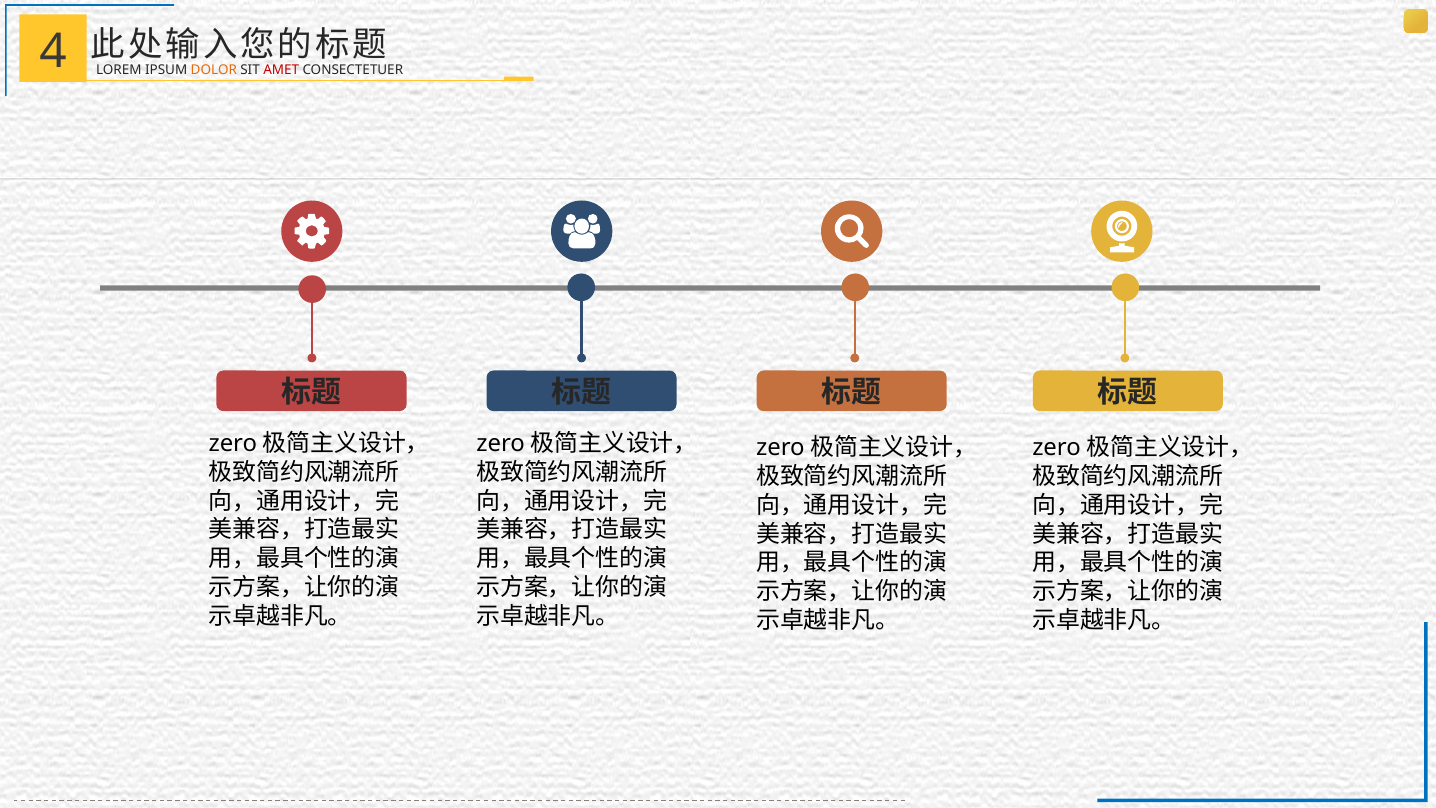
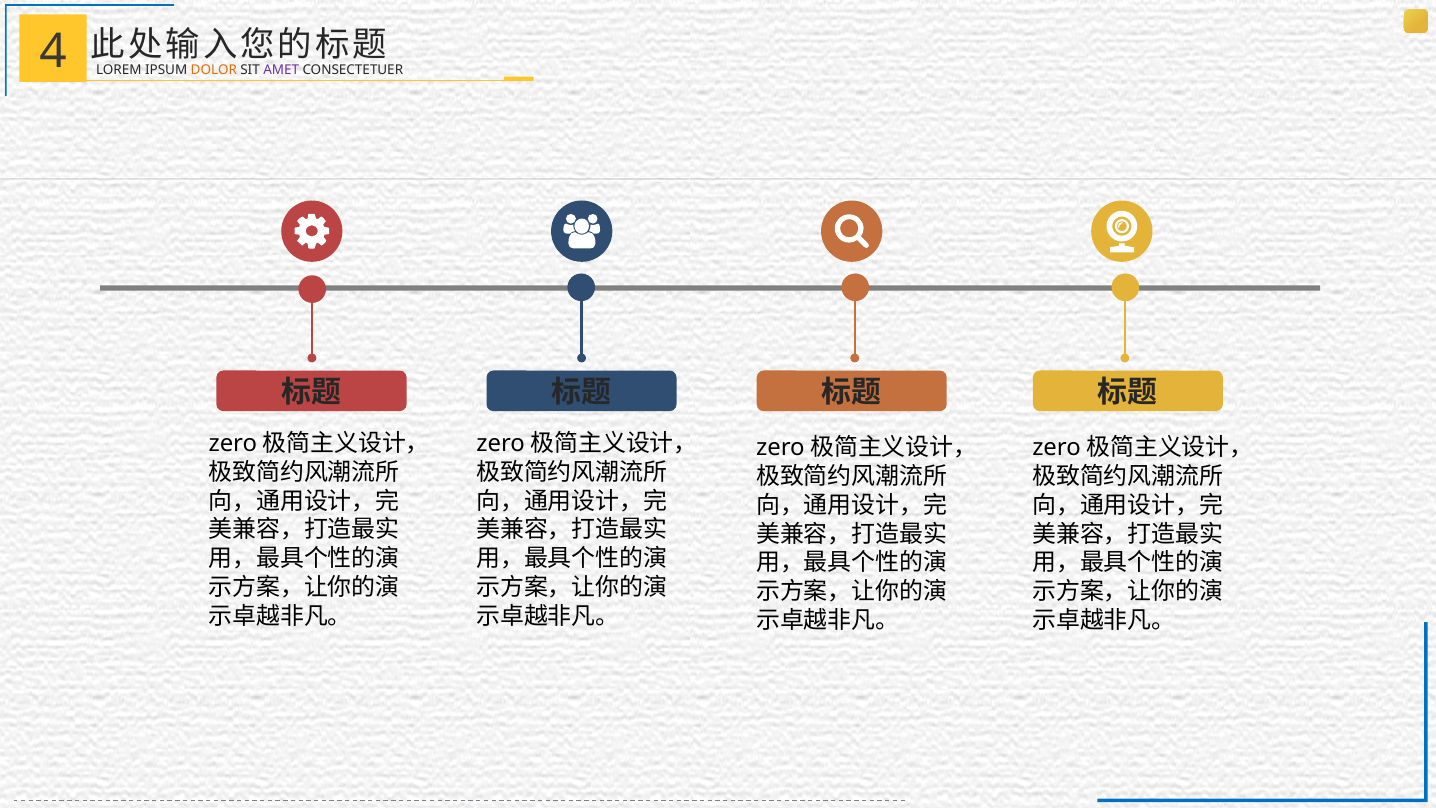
AMET colour: red -> purple
